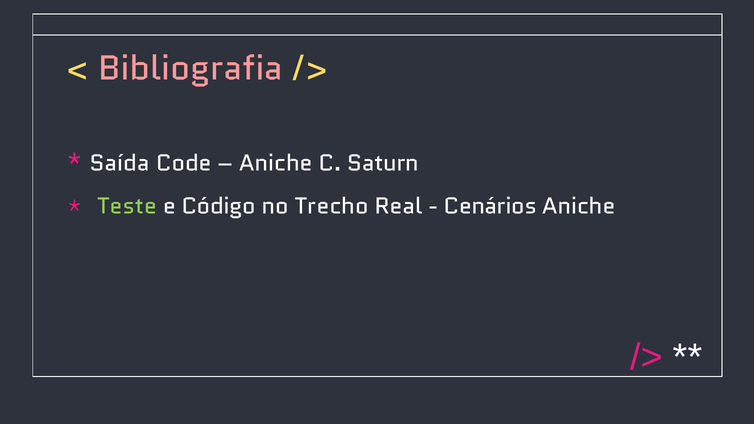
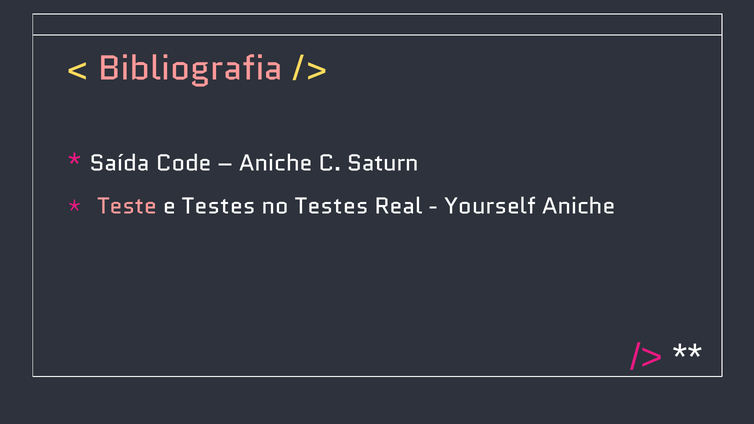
Teste colour: light green -> pink
e Código: Código -> Testes
no Trecho: Trecho -> Testes
Cenários: Cenários -> Yourself
